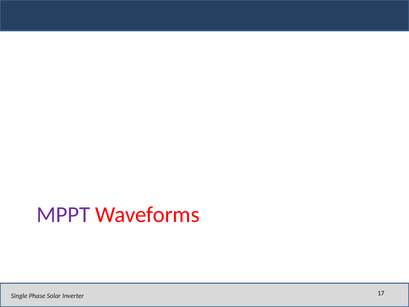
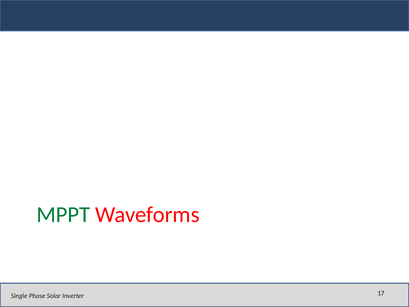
MPPT colour: purple -> green
